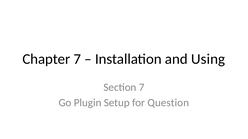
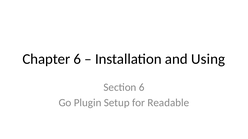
Chapter 7: 7 -> 6
Section 7: 7 -> 6
Question: Question -> Readable
